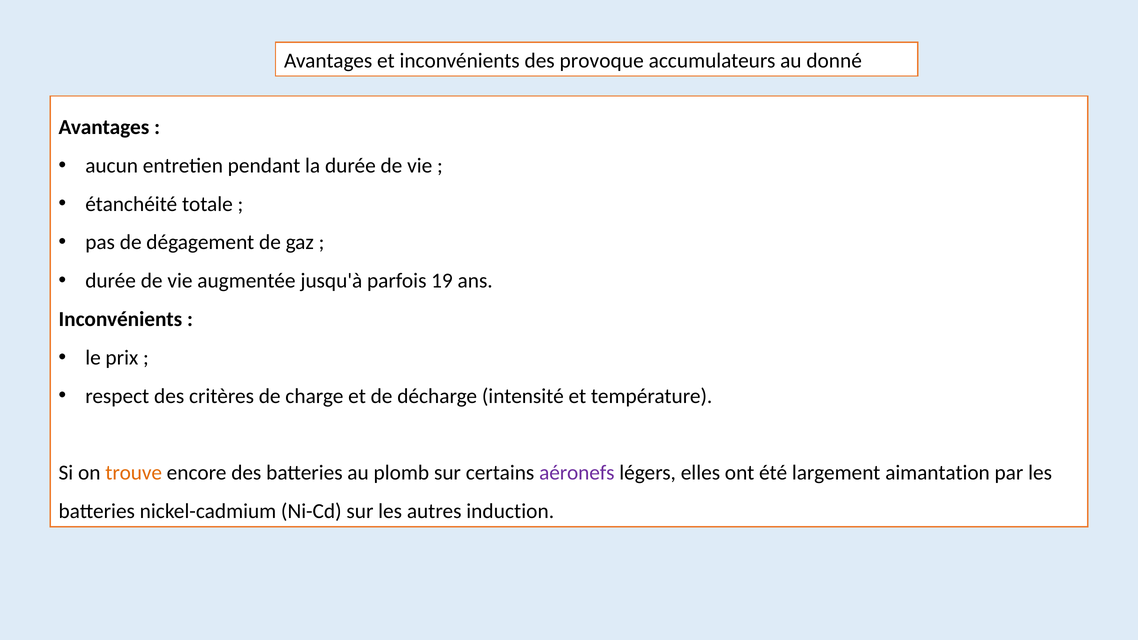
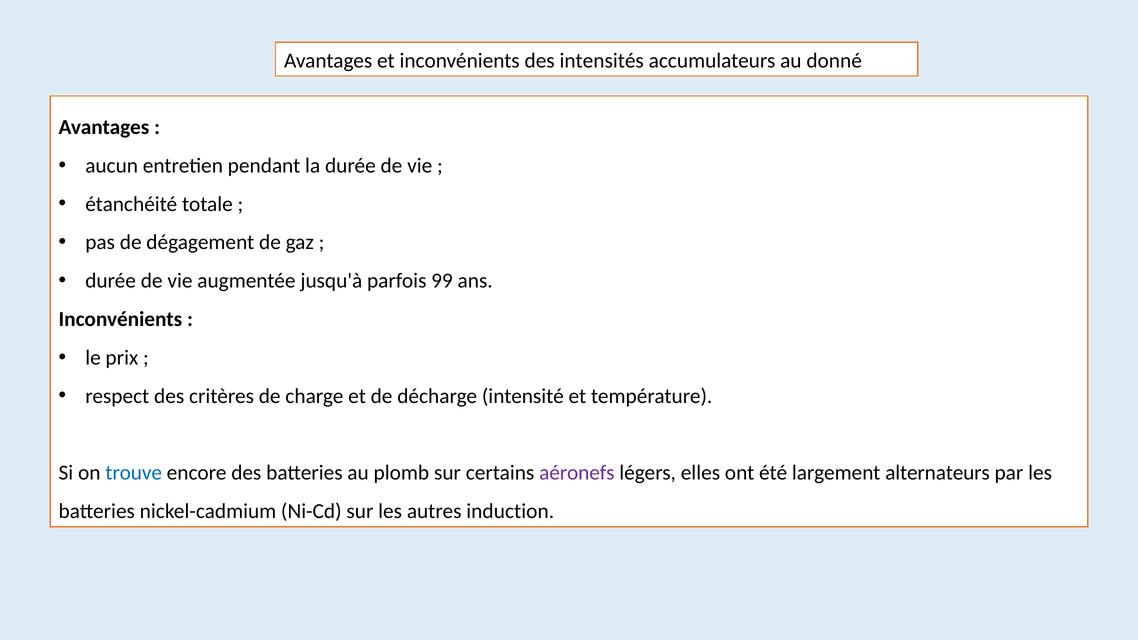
provoque: provoque -> intensités
19: 19 -> 99
trouve colour: orange -> blue
aimantation: aimantation -> alternateurs
